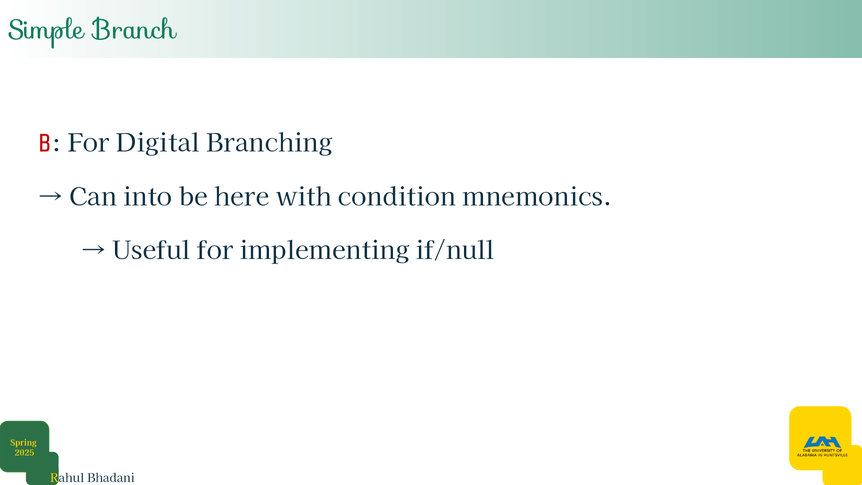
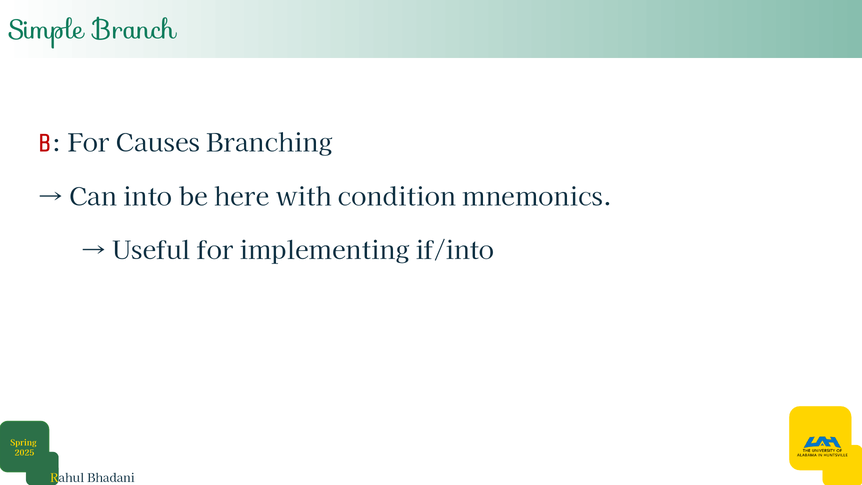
Digital: Digital -> Causes
if/null: if/null -> if/into
